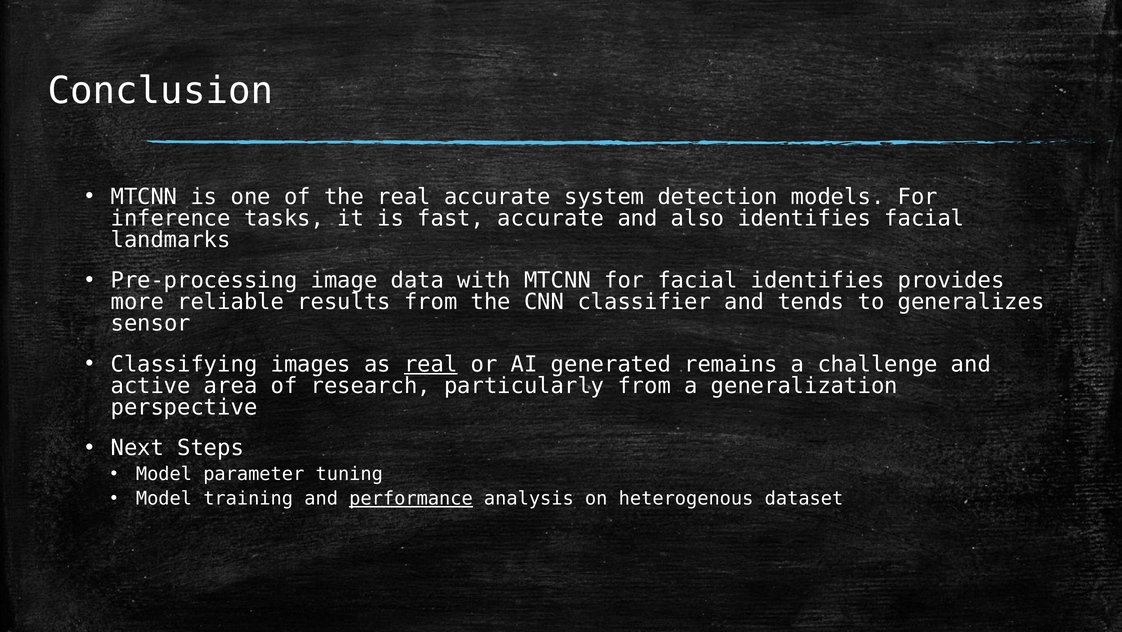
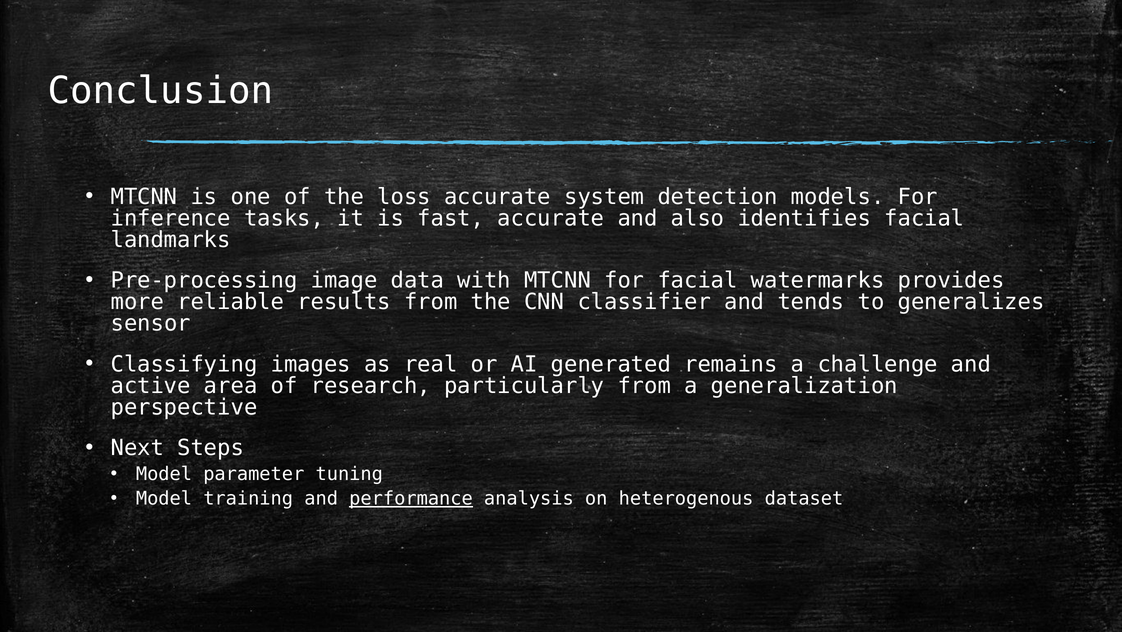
the real: real -> loss
facial identifies: identifies -> watermarks
real at (431, 364) underline: present -> none
